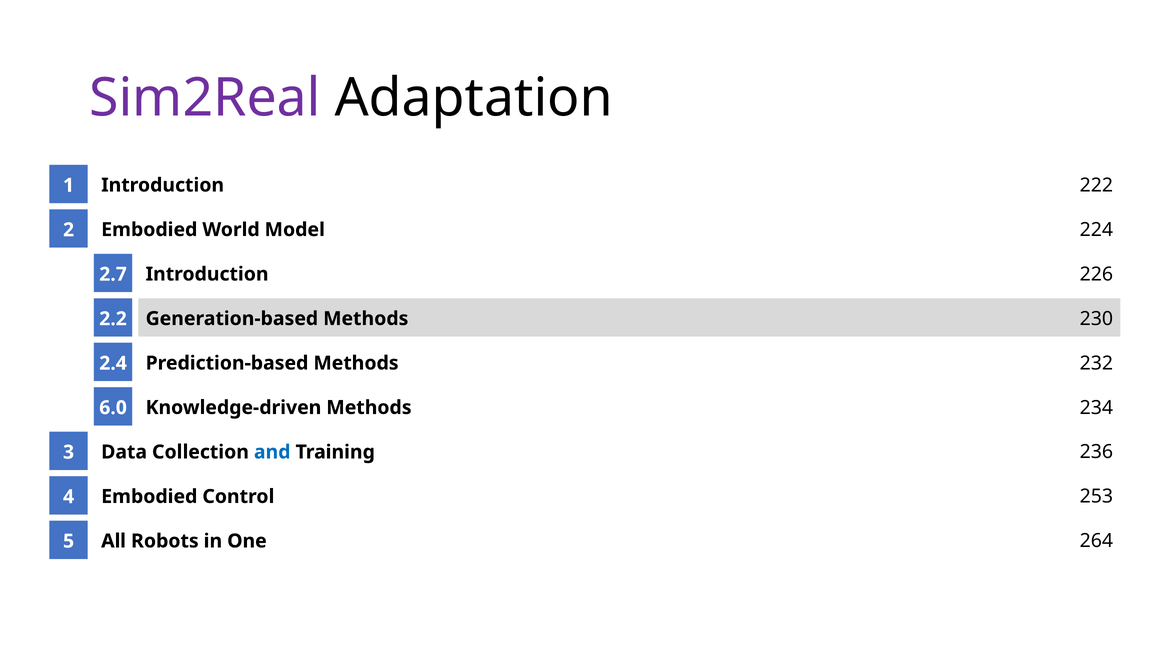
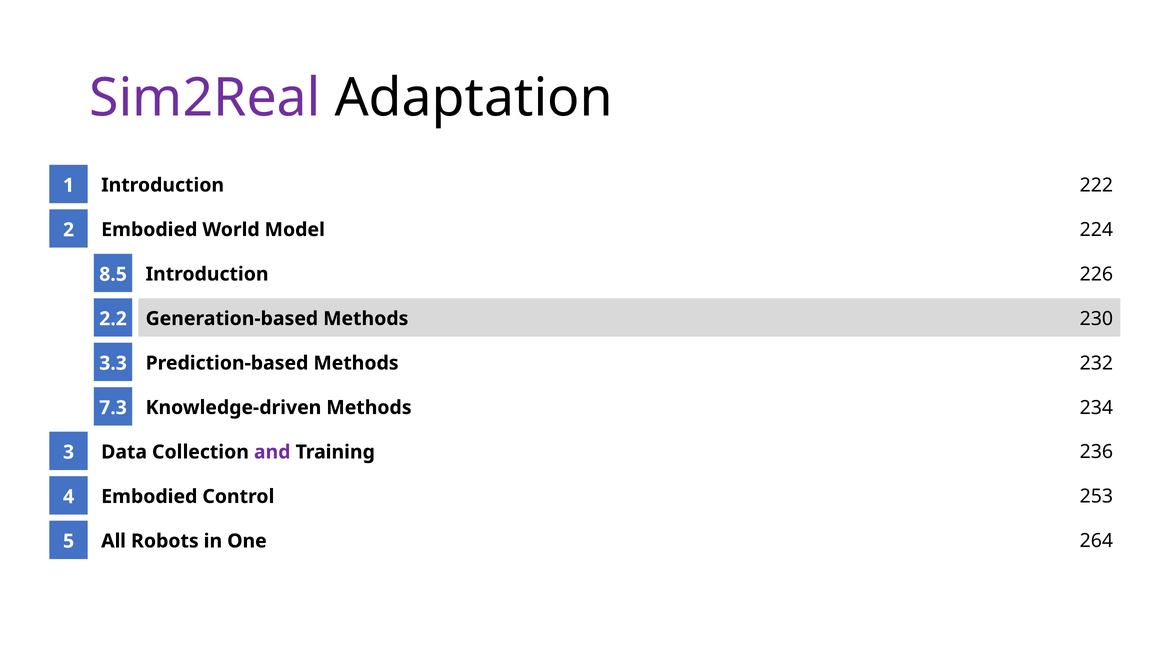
2.7: 2.7 -> 8.5
2.4: 2.4 -> 3.3
6.0: 6.0 -> 7.3
and colour: blue -> purple
